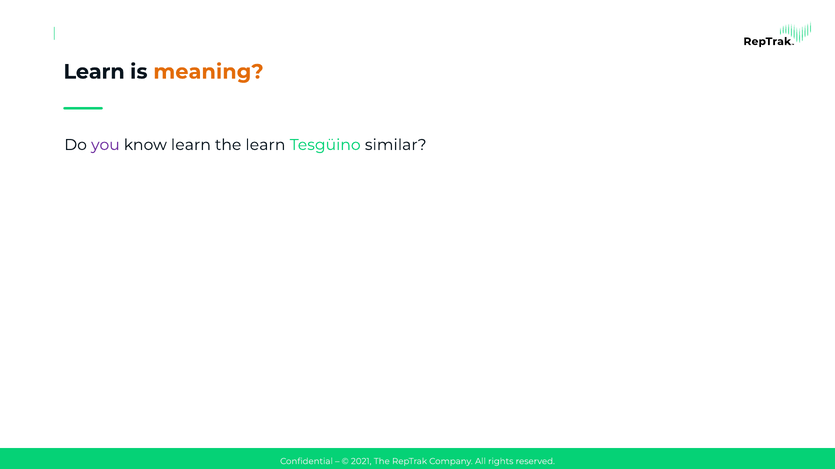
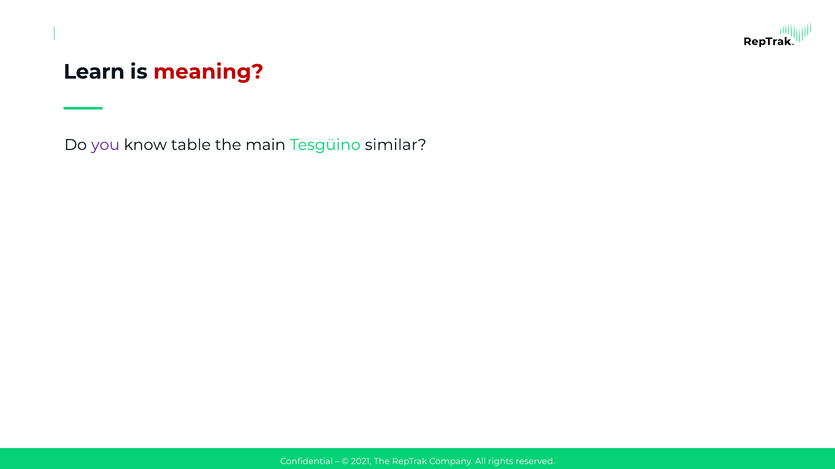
meaning colour: orange -> red
know learn: learn -> table
the learn: learn -> main
